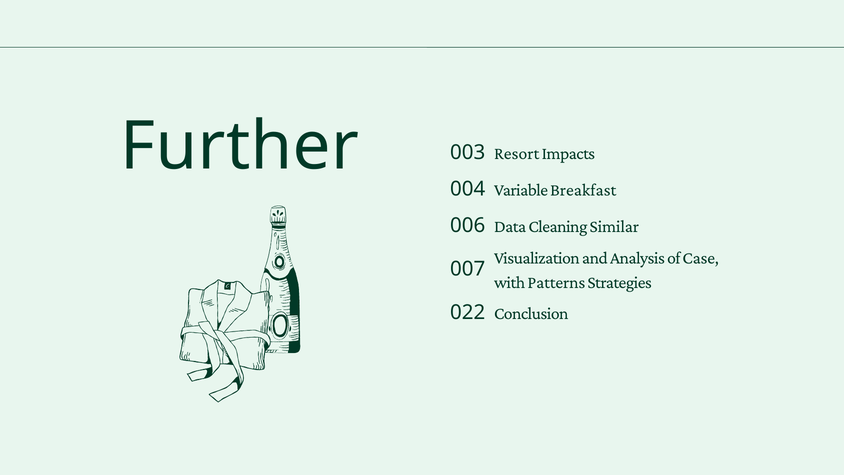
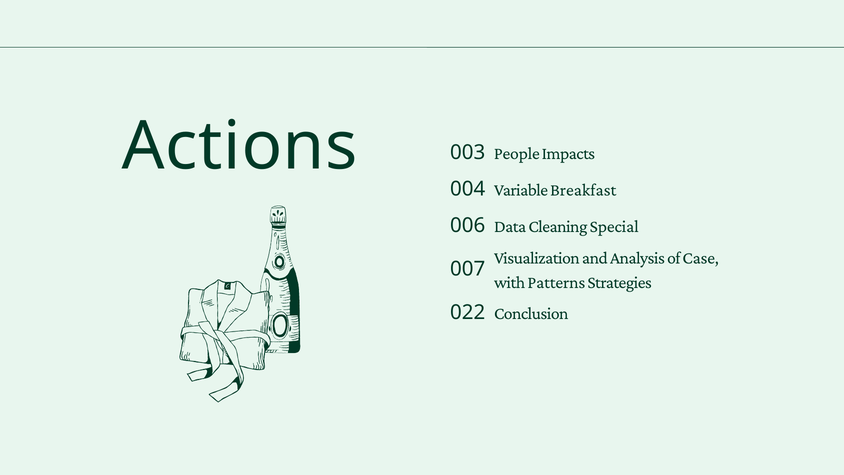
Further: Further -> Actions
Resort: Resort -> People
Similar: Similar -> Special
